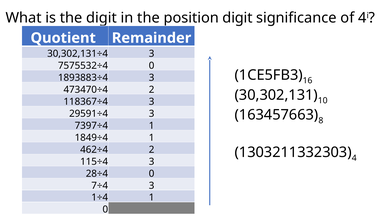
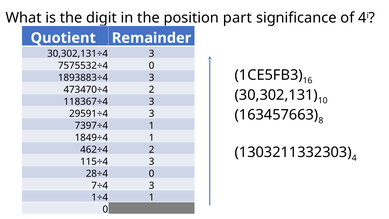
digit at (238, 18): digit -> part
